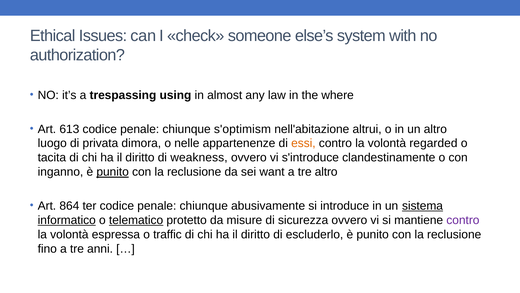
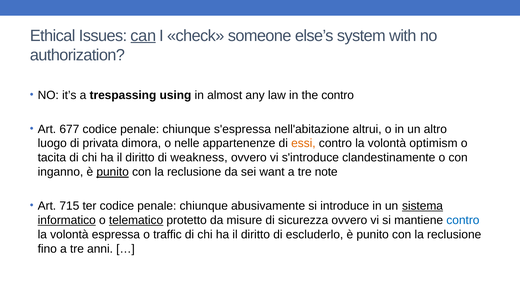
can underline: none -> present
the where: where -> contro
613: 613 -> 677
s'optimism: s'optimism -> s'espressa
regarded: regarded -> optimism
tre altro: altro -> note
864: 864 -> 715
contro at (463, 220) colour: purple -> blue
